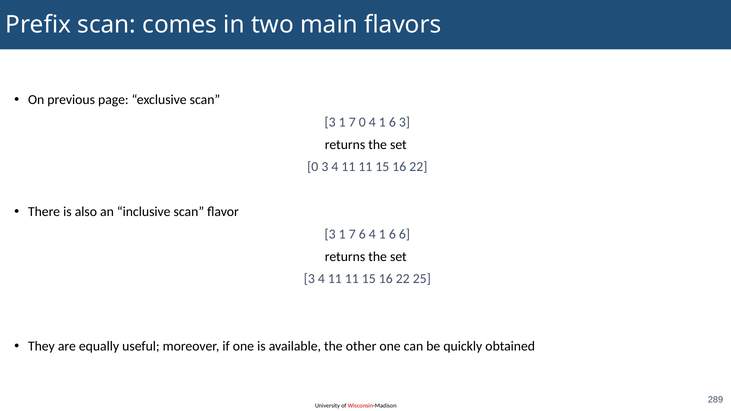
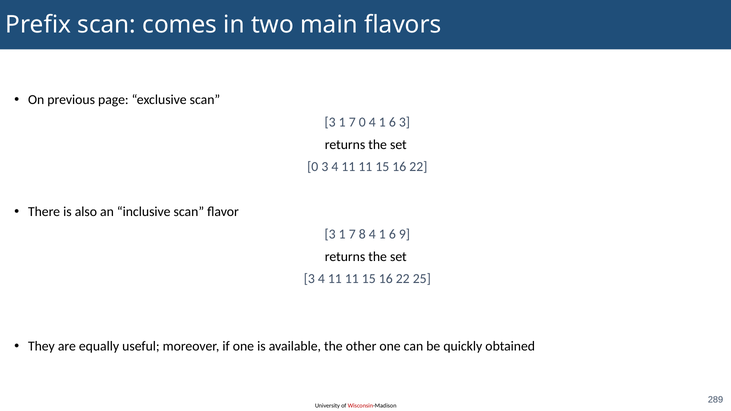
7 6: 6 -> 8
6 6: 6 -> 9
